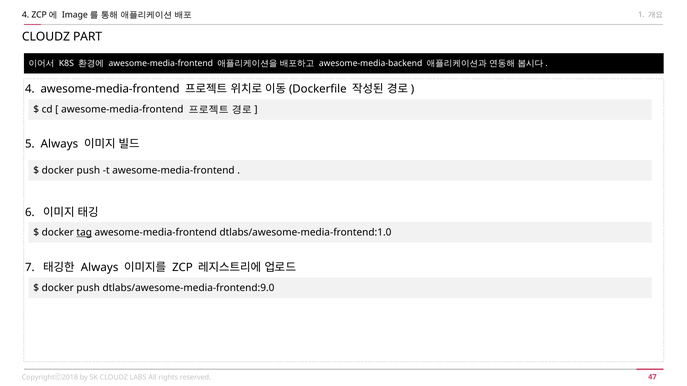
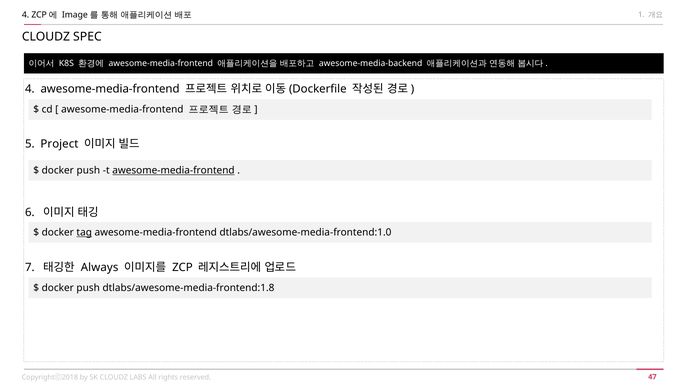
PART: PART -> SPEC
5 Always: Always -> Project
awesome-media-frontend at (173, 170) underline: none -> present
dtlabs/awesome-media-frontend:9.0: dtlabs/awesome-media-frontend:9.0 -> dtlabs/awesome-media-frontend:1.8
